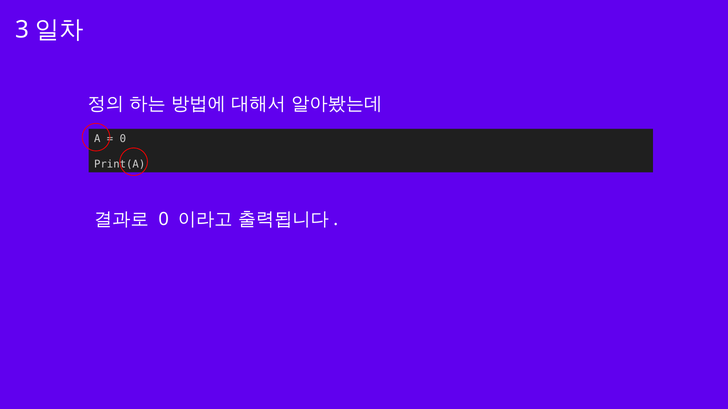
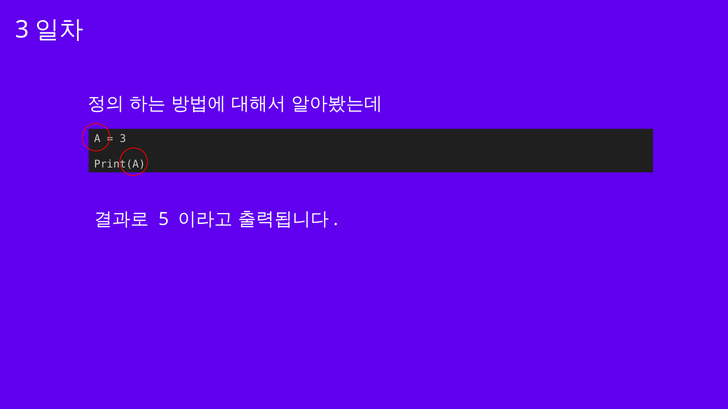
0 at (123, 139): 0 -> 3
0 at (164, 220): 0 -> 5
